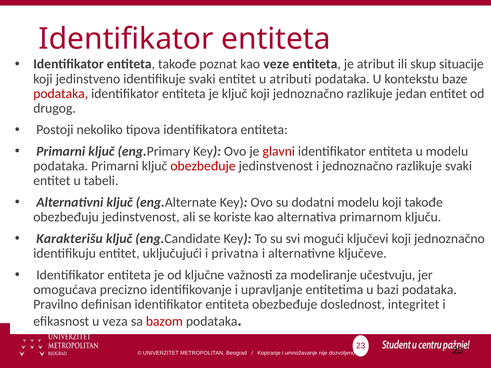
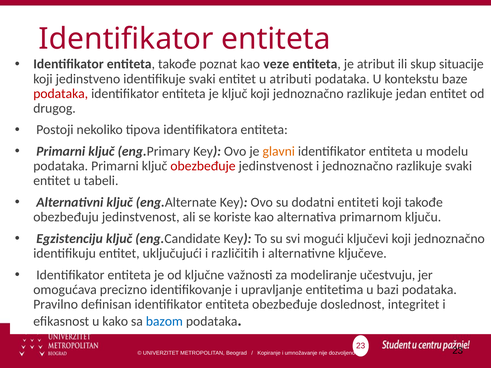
glavni colour: red -> orange
dodatni modelu: modelu -> entiteti
Karakterišu: Karakterišu -> Egzistenciju
privatna: privatna -> različitih
veza: veza -> kako
bazom colour: red -> blue
